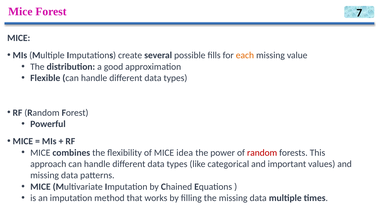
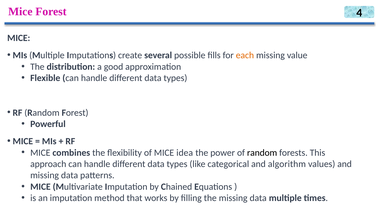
7: 7 -> 4
random at (262, 152) colour: red -> black
important: important -> algorithm
